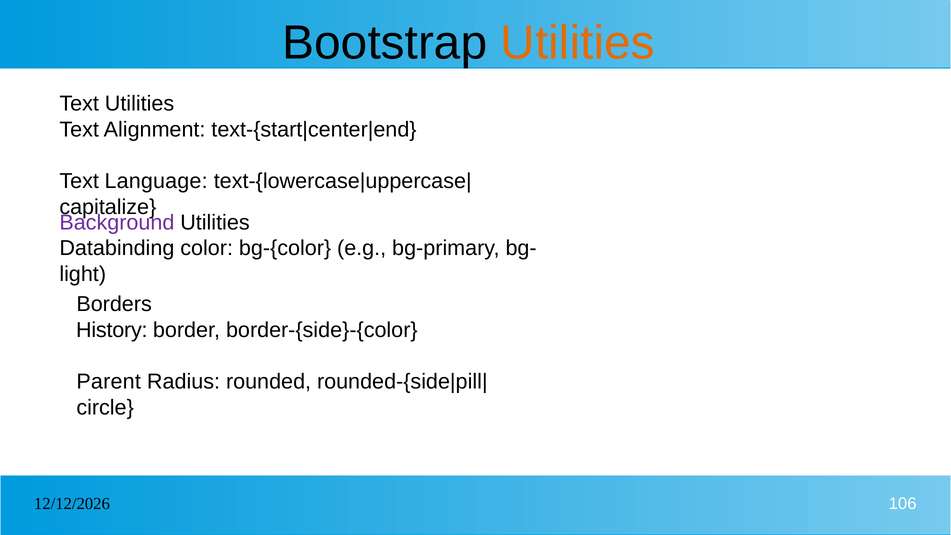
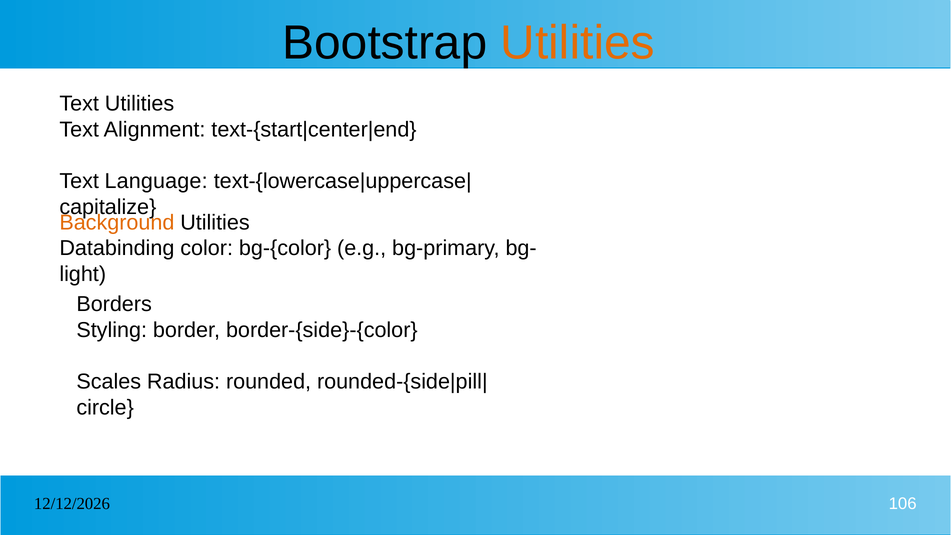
Background colour: purple -> orange
History: History -> Styling
Parent: Parent -> Scales
